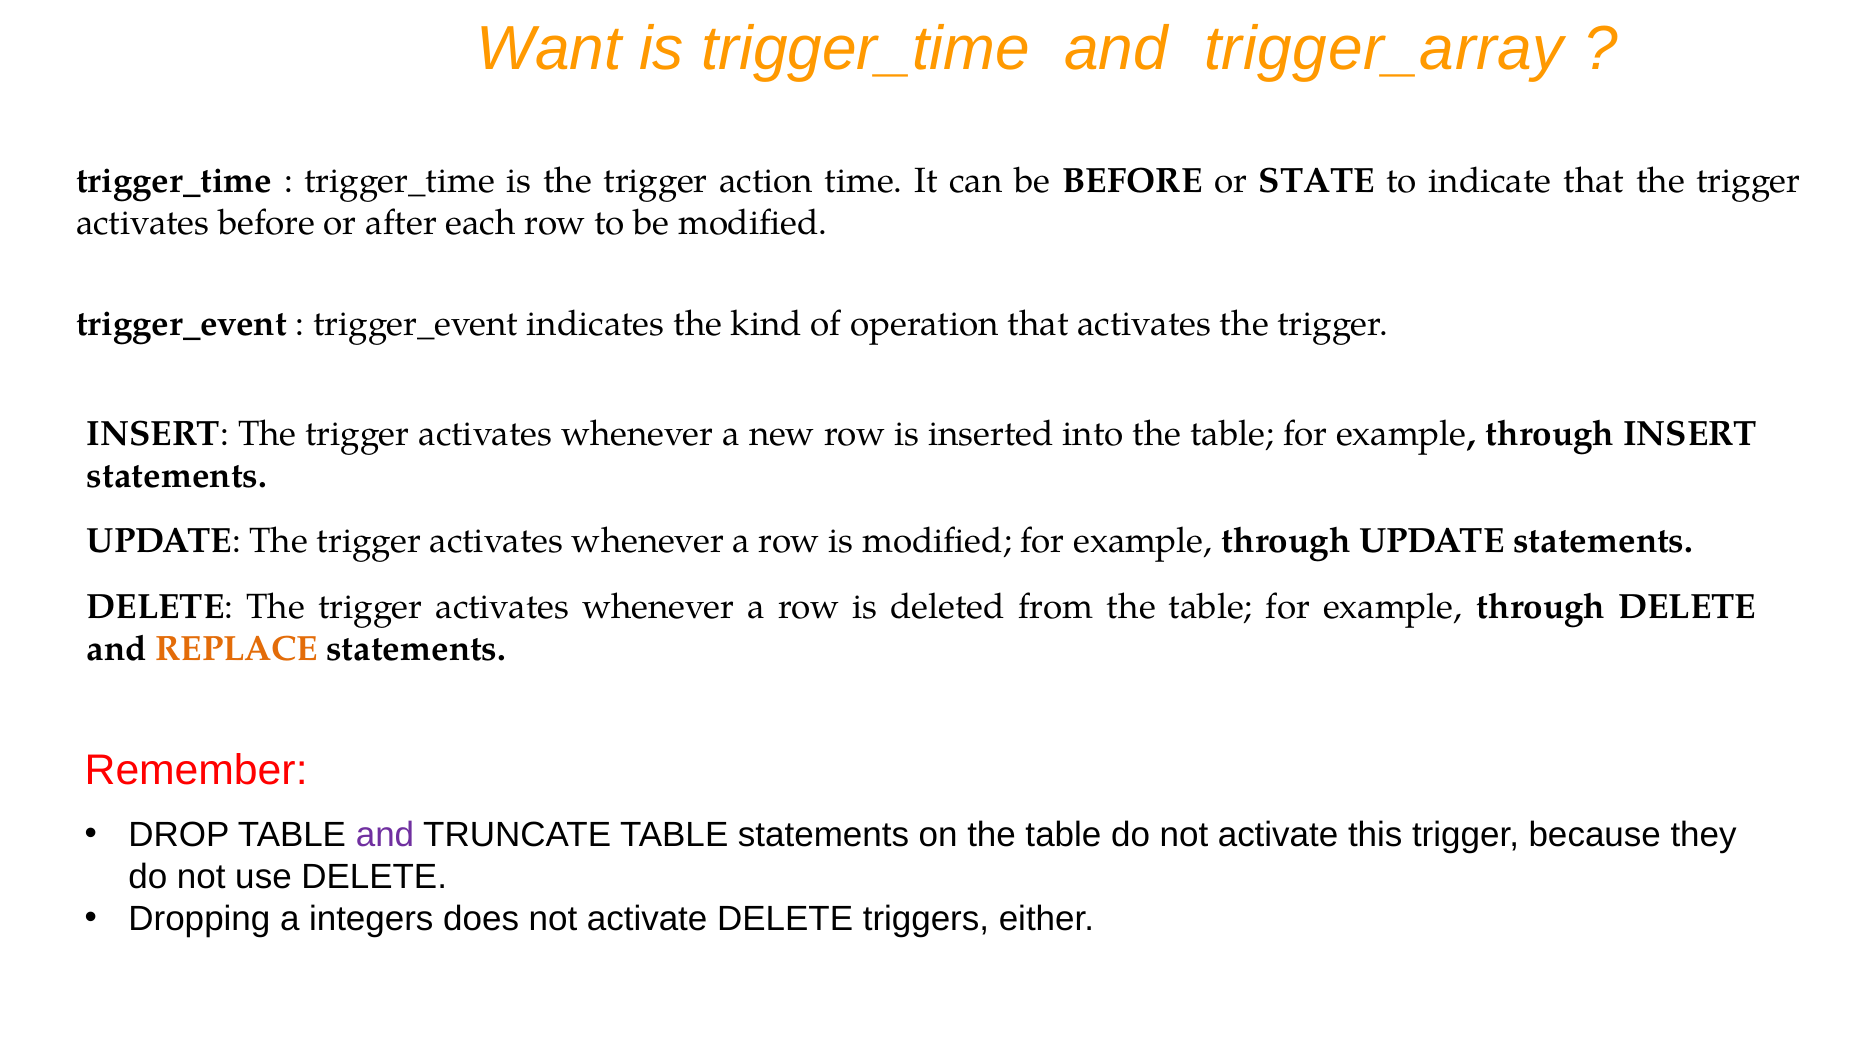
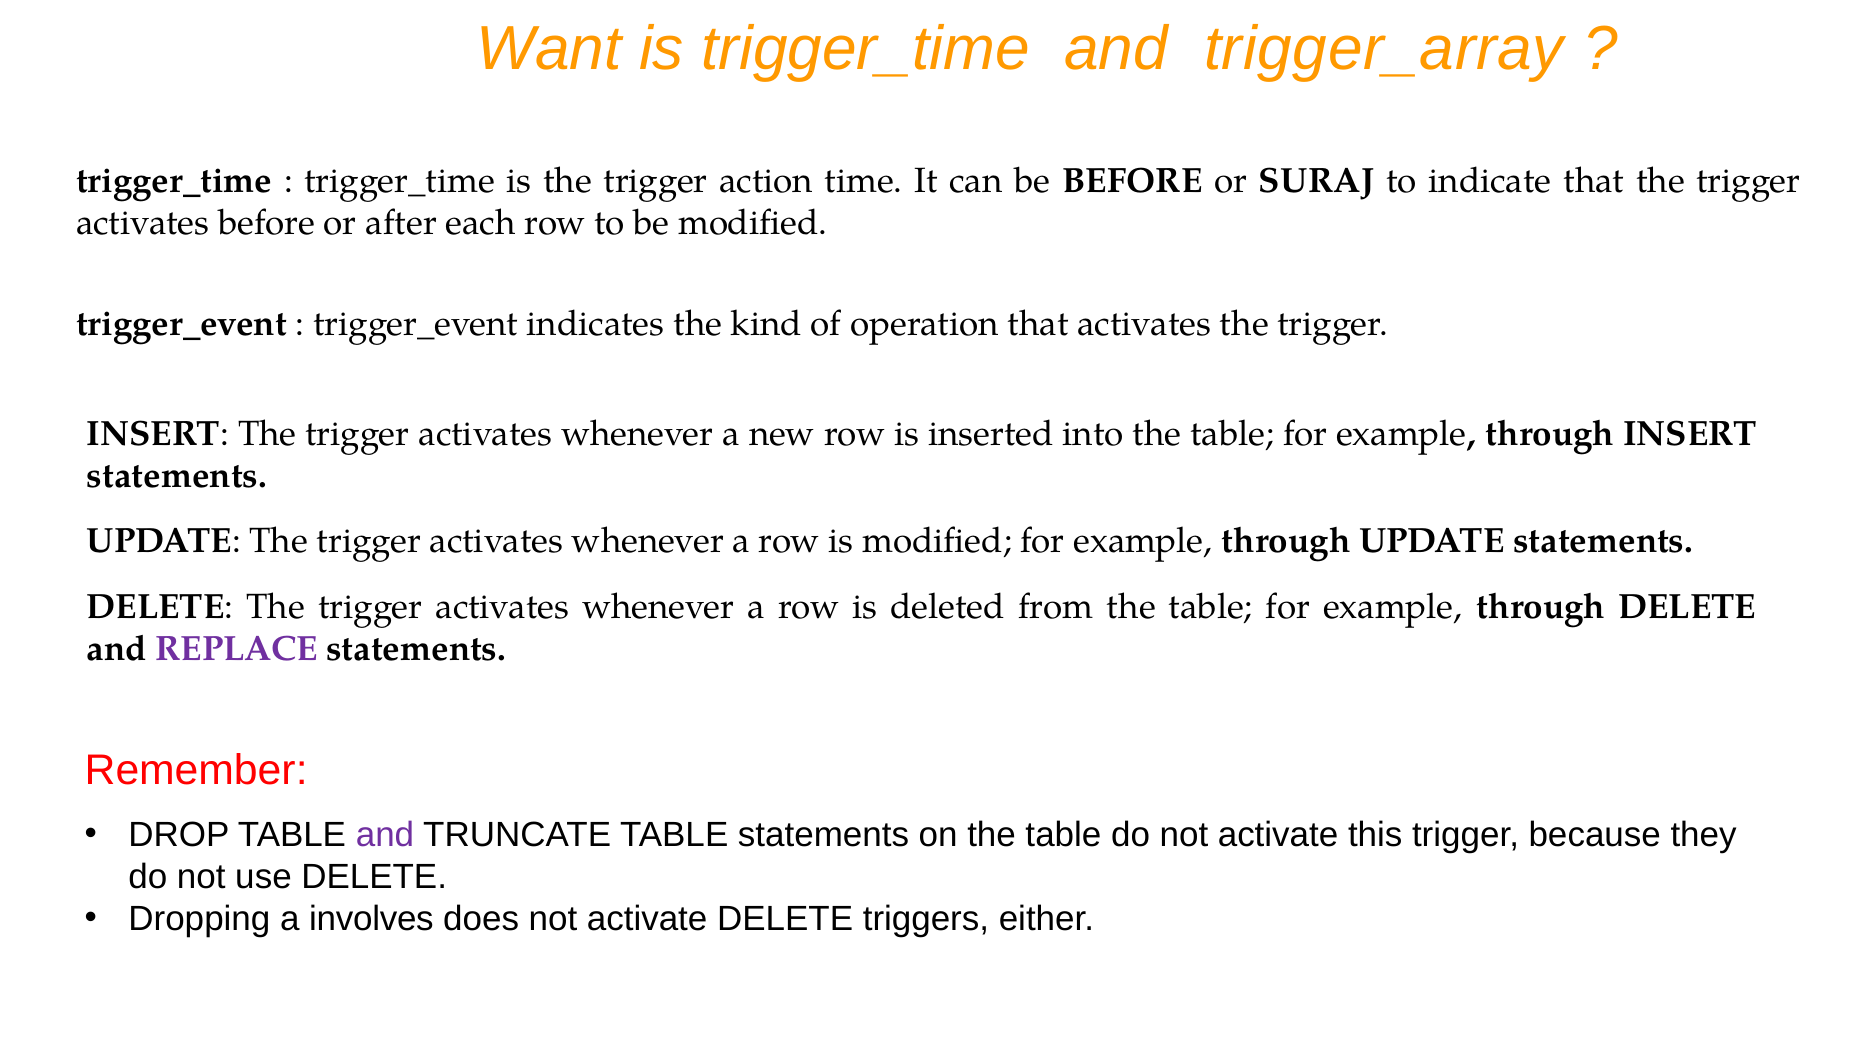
STATE: STATE -> SURAJ
REPLACE colour: orange -> purple
integers: integers -> involves
